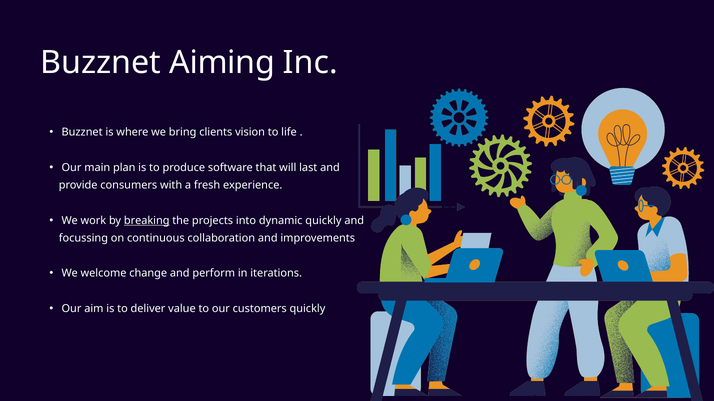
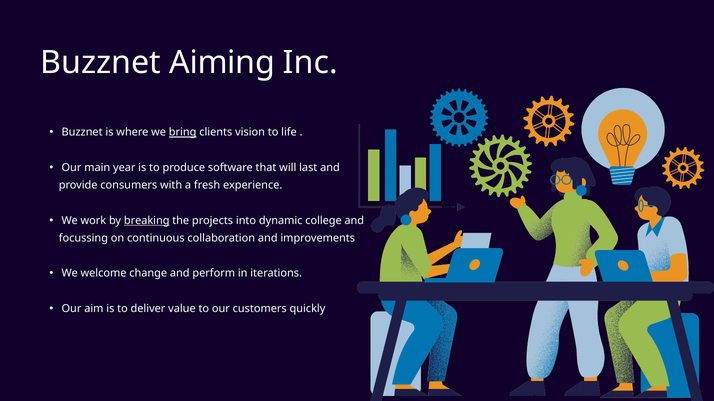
bring underline: none -> present
plan: plan -> year
dynamic quickly: quickly -> college
